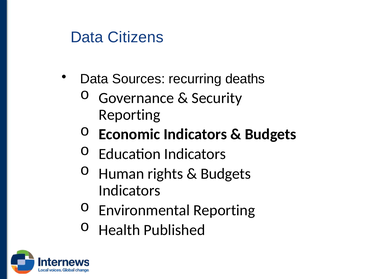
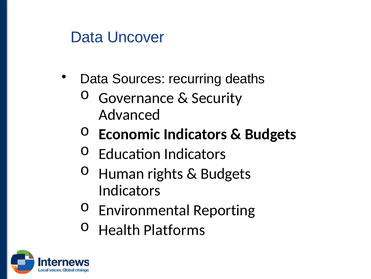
Citizens: Citizens -> Uncover
Reporting at (129, 114): Reporting -> Advanced
Published: Published -> Platforms
